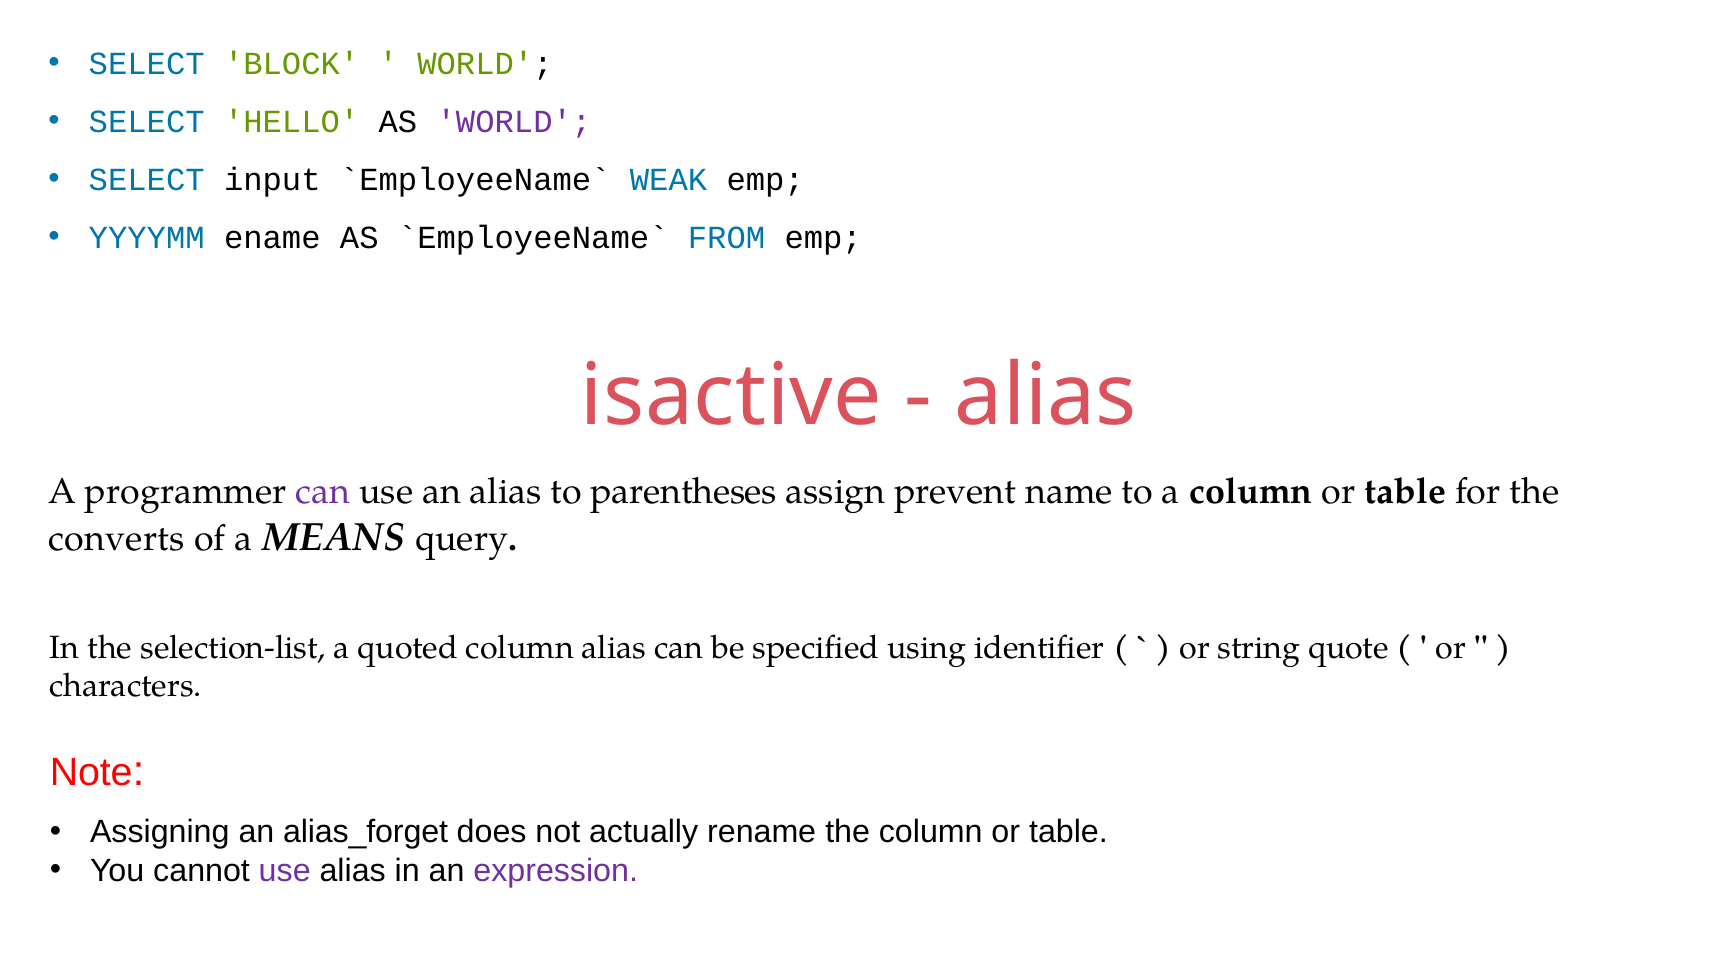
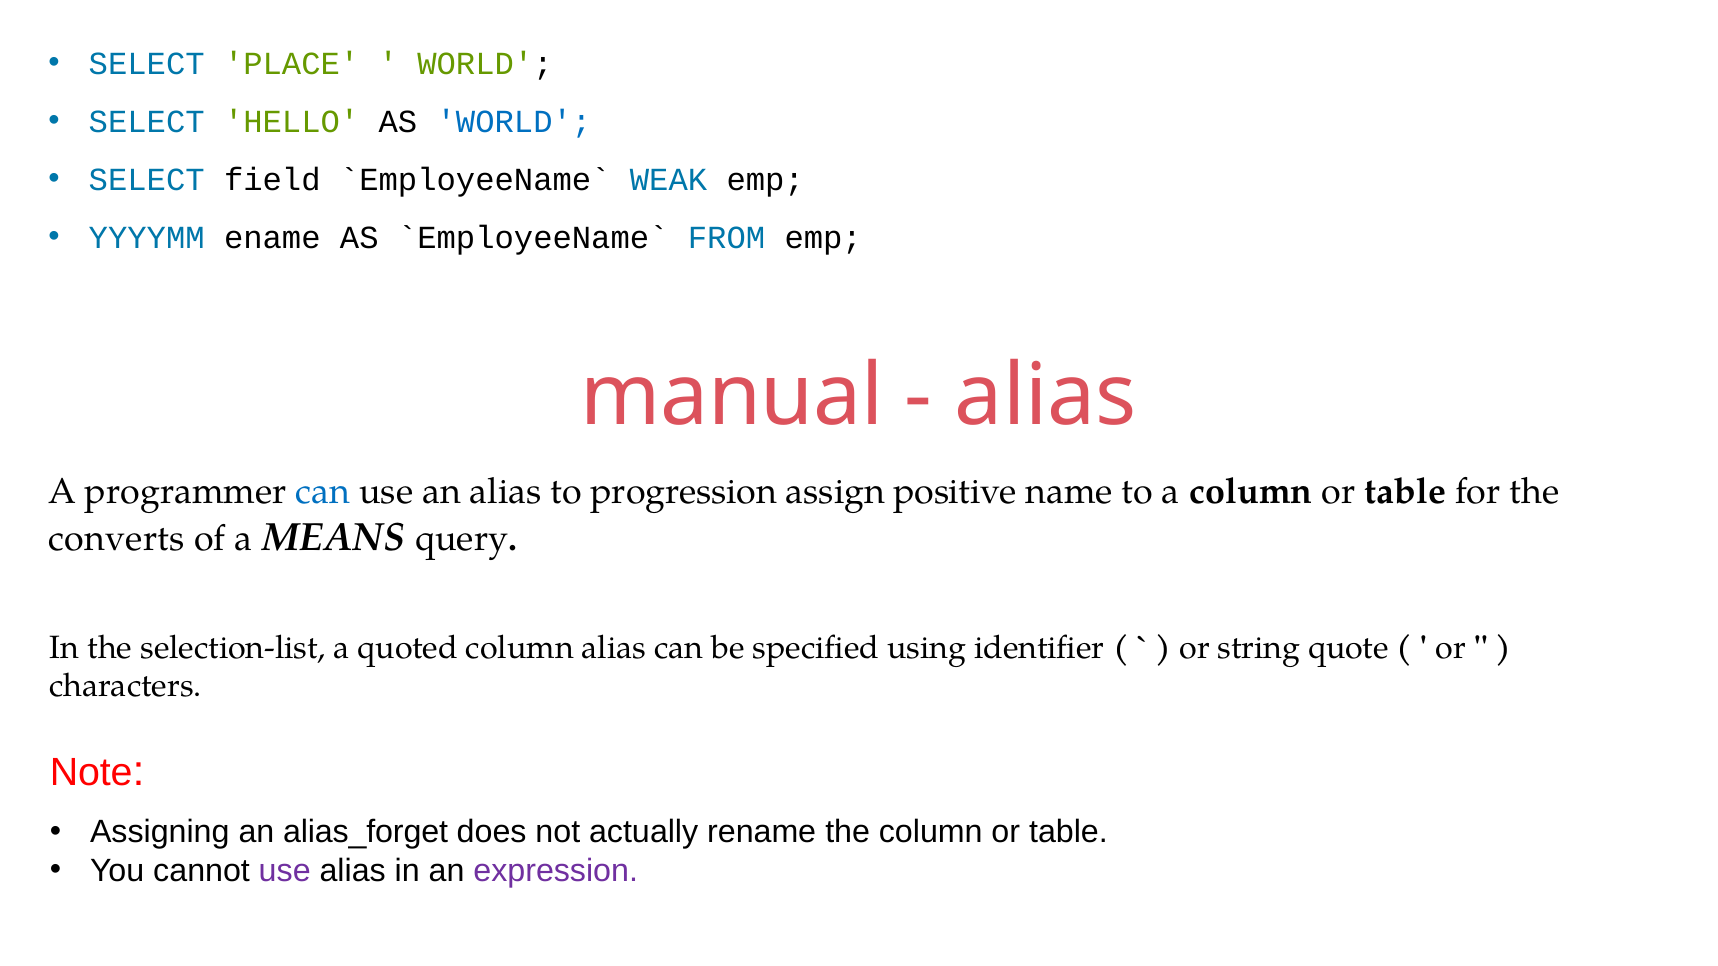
BLOCK: BLOCK -> PLACE
WORLD at (514, 122) colour: purple -> blue
input: input -> field
isactive: isactive -> manual
can at (323, 492) colour: purple -> blue
parentheses: parentheses -> progression
prevent: prevent -> positive
